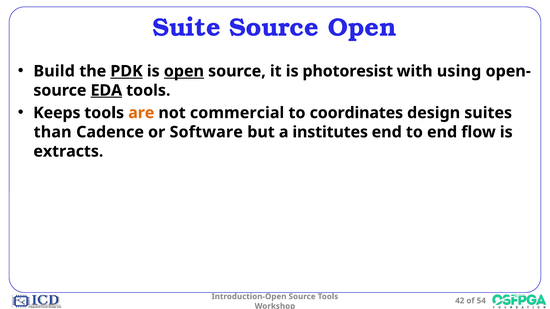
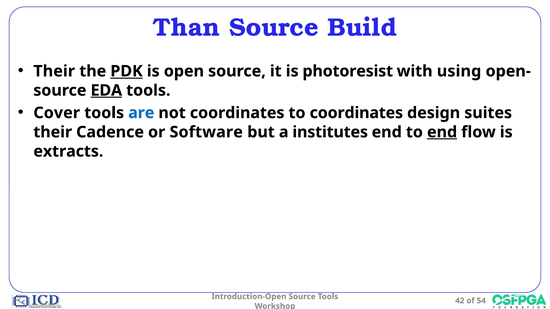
Suite: Suite -> Than
Source Open: Open -> Build
Build at (54, 71): Build -> Their
open at (184, 71) underline: present -> none
Keeps: Keeps -> Cover
are colour: orange -> blue
not commercial: commercial -> coordinates
than at (53, 132): than -> their
end at (442, 132) underline: none -> present
